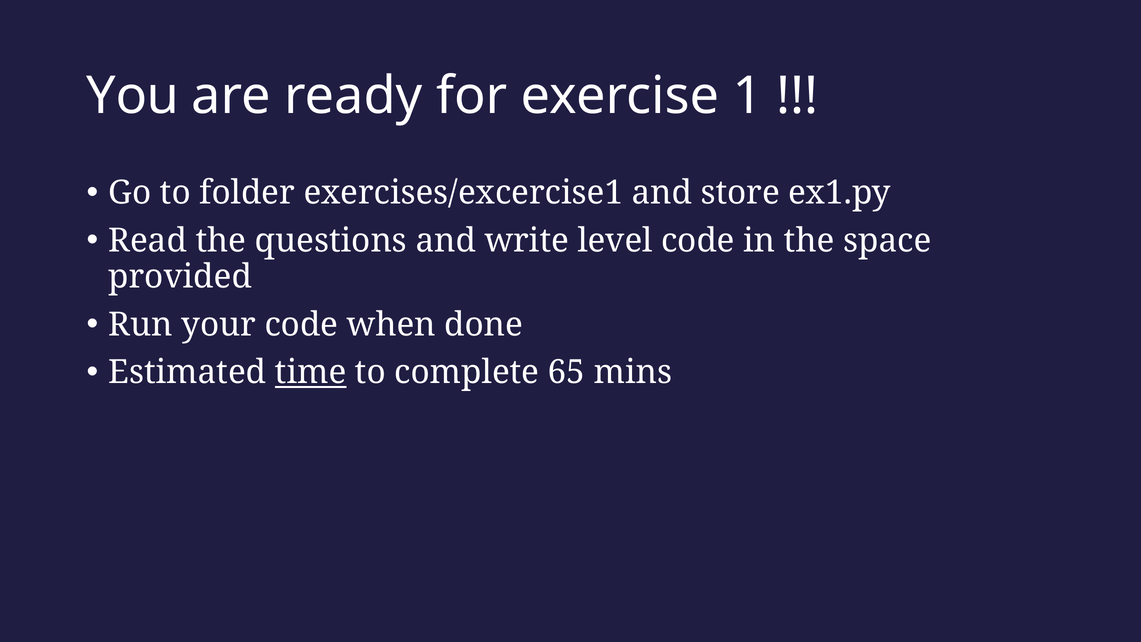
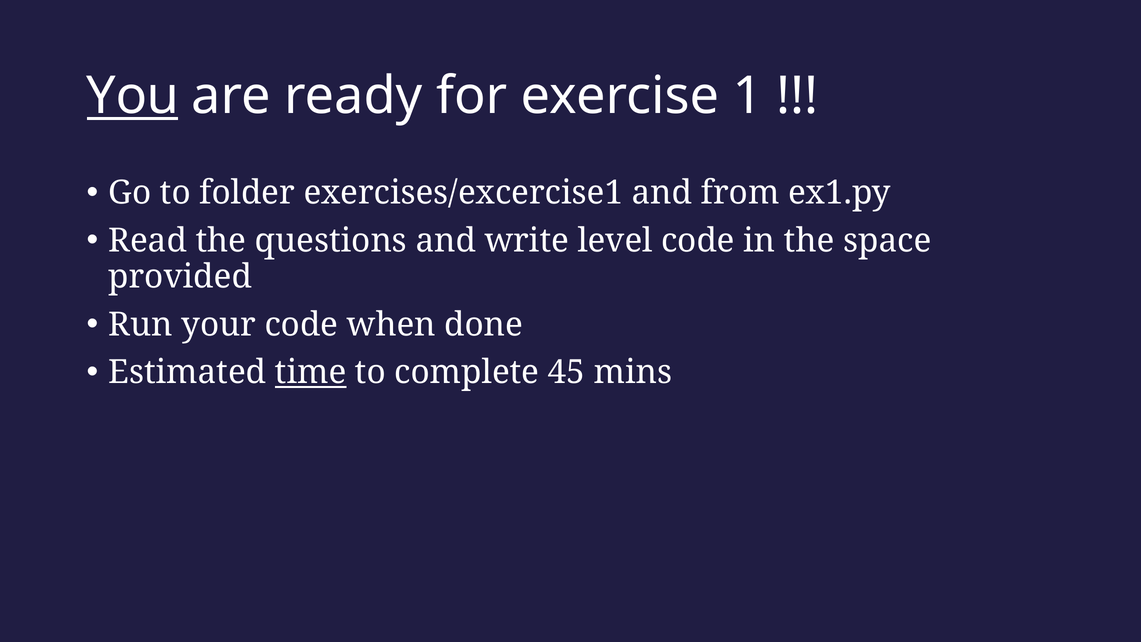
You underline: none -> present
store: store -> from
65: 65 -> 45
